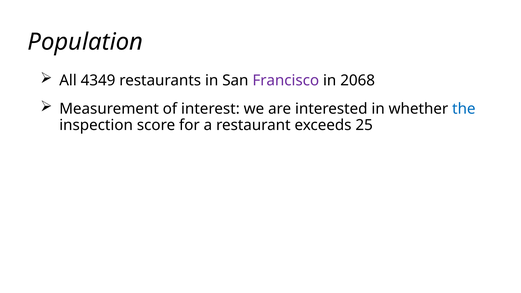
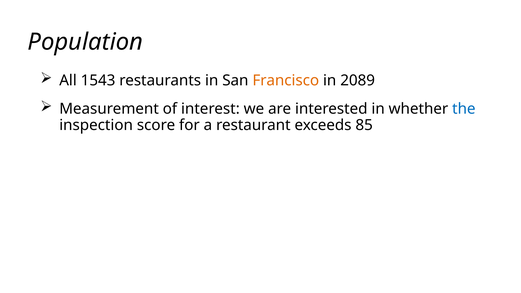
4349: 4349 -> 1543
Francisco colour: purple -> orange
2068: 2068 -> 2089
25: 25 -> 85
